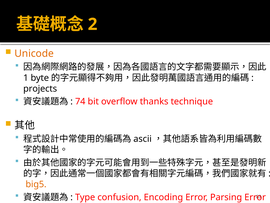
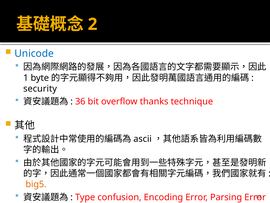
Unicode colour: orange -> blue
projects: projects -> security
74: 74 -> 36
